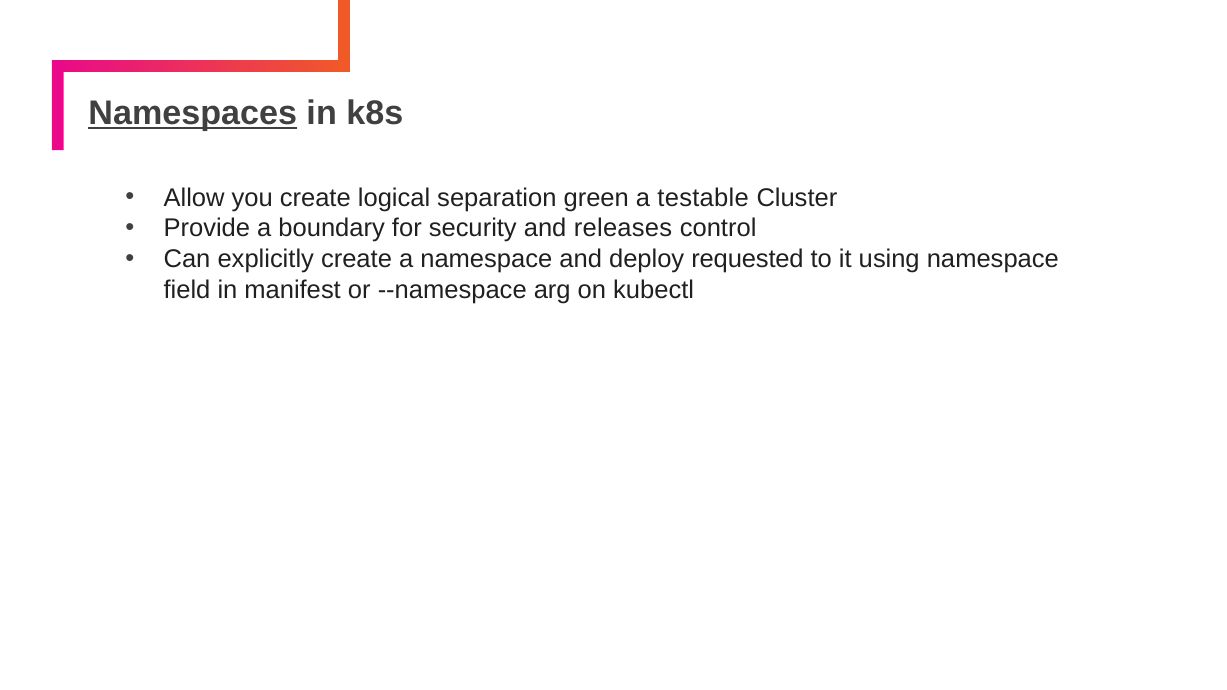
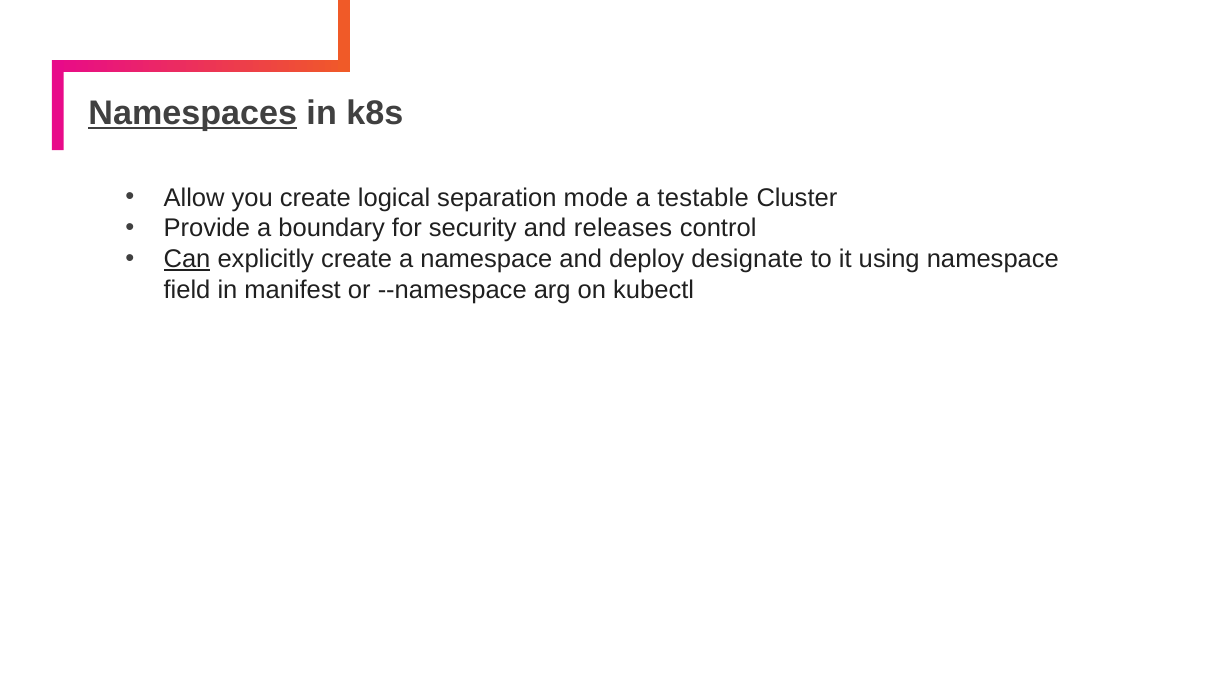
green: green -> mode
Can underline: none -> present
requested: requested -> designate
